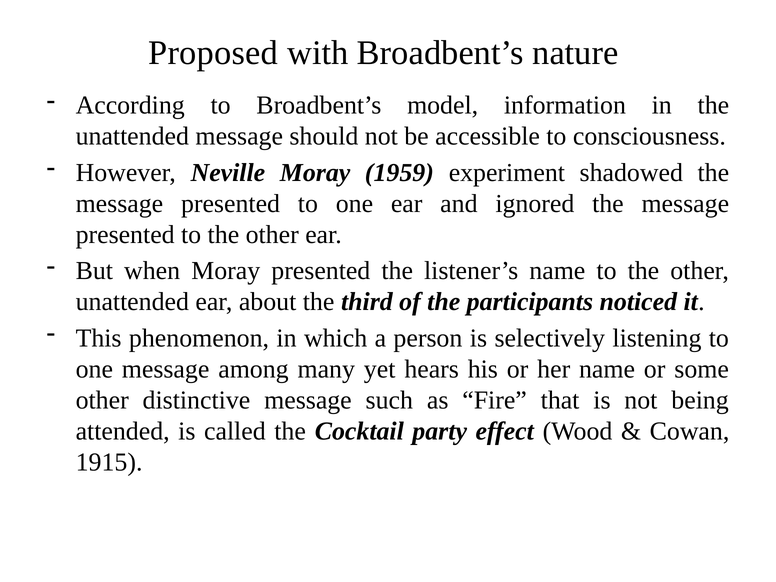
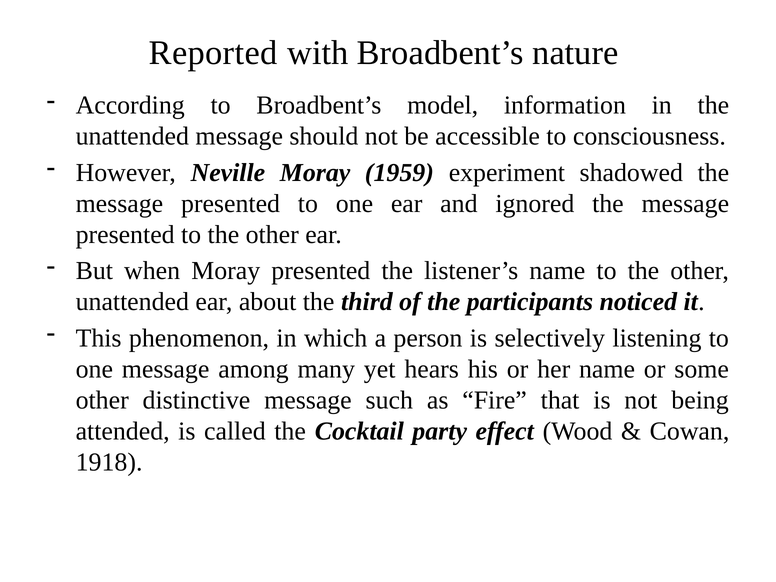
Proposed: Proposed -> Reported
1915: 1915 -> 1918
